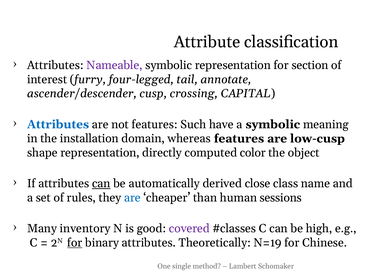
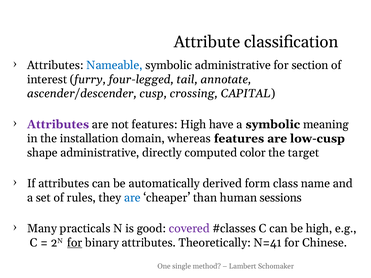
Nameable colour: purple -> blue
symbolic representation: representation -> administrative
Attributes at (58, 124) colour: blue -> purple
features Such: Such -> High
shape representation: representation -> administrative
object: object -> target
can at (101, 184) underline: present -> none
close: close -> form
inventory: inventory -> practicals
N=19: N=19 -> N=41
